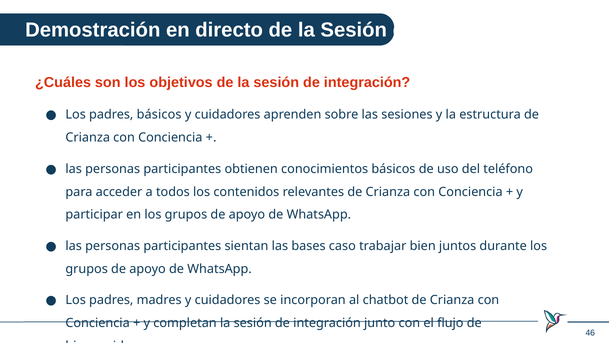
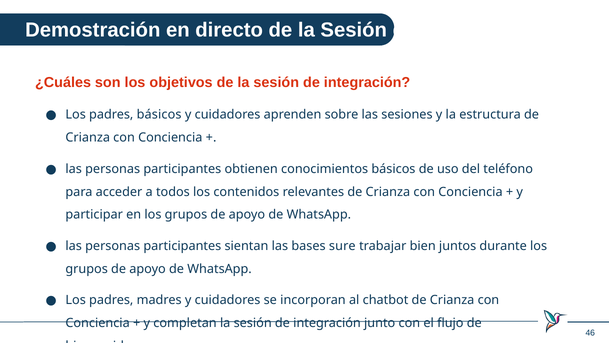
caso: caso -> sure
